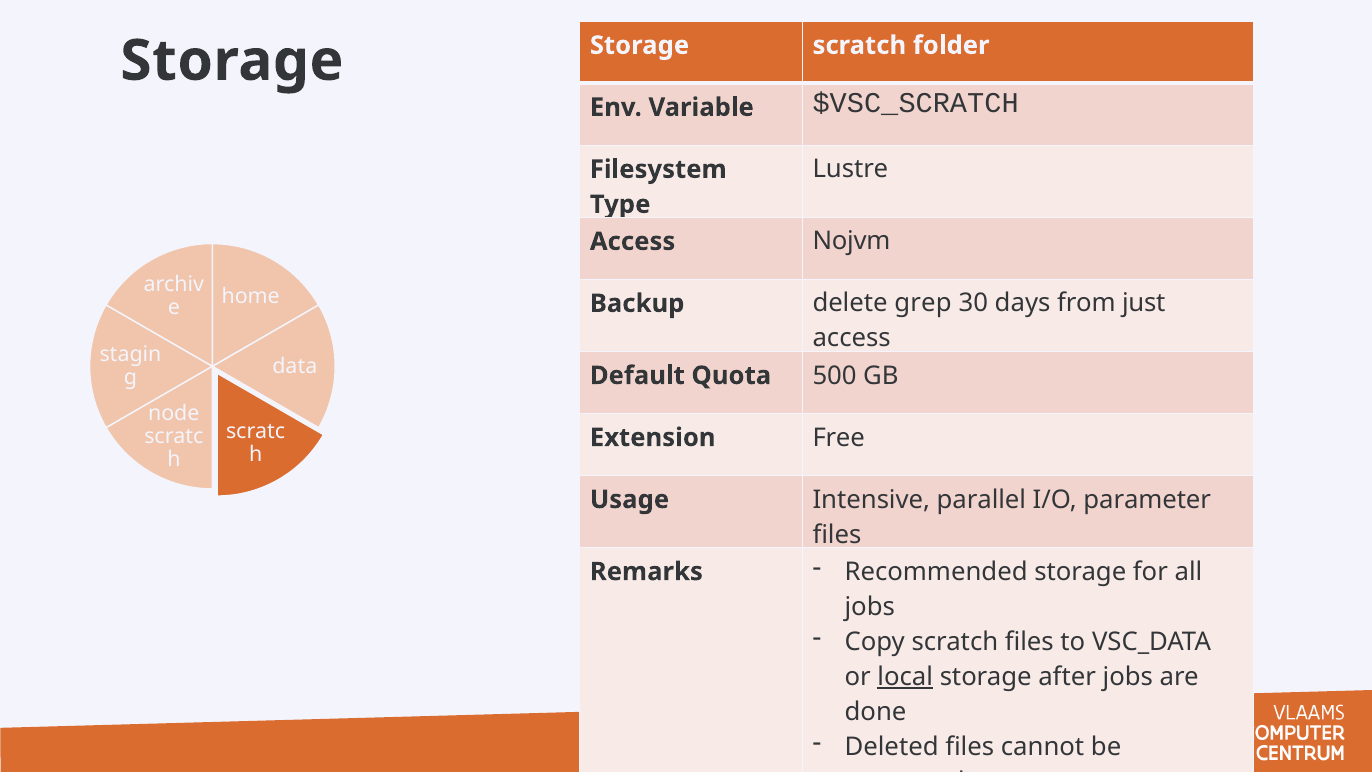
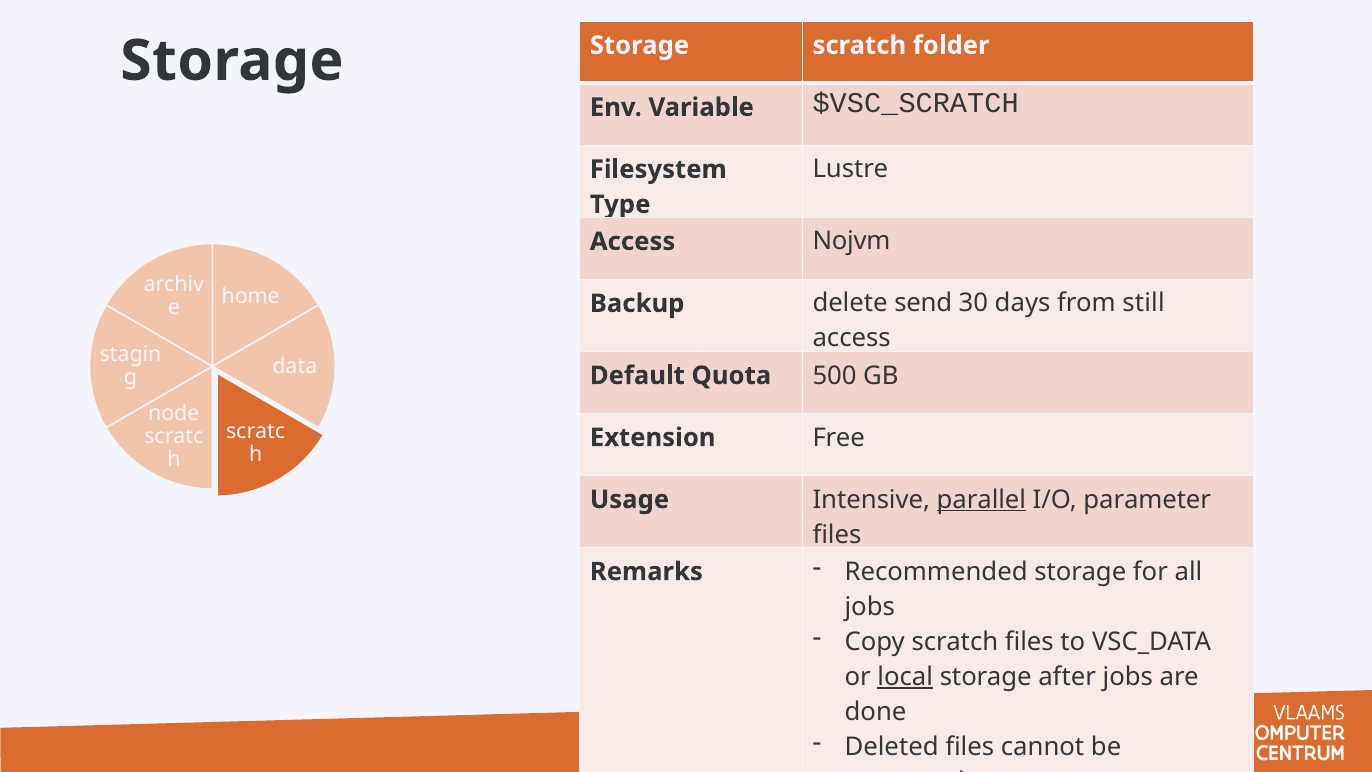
grep: grep -> send
just: just -> still
parallel underline: none -> present
